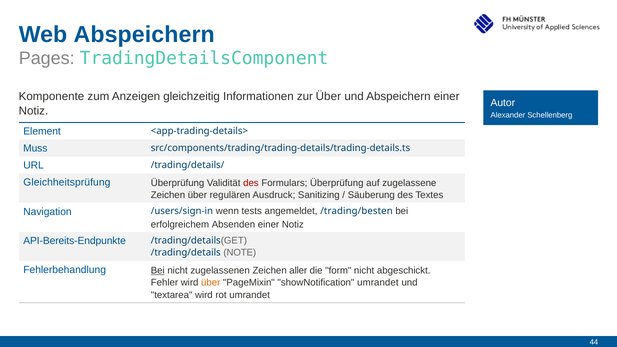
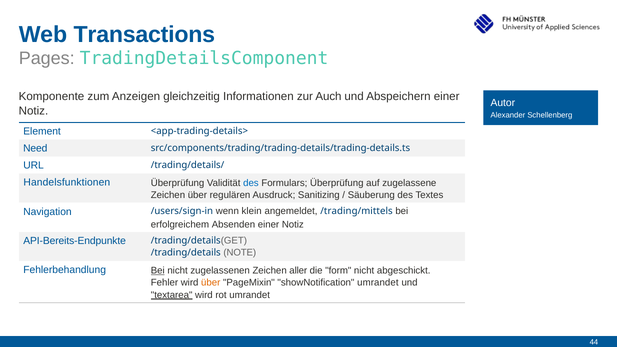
Web Abspeichern: Abspeichern -> Transactions
zur Über: Über -> Auch
Muss: Muss -> Need
Gleichheitsprüfung: Gleichheitsprüfung -> Handelsfunktionen
des at (251, 183) colour: red -> blue
tests: tests -> klein
/trading/besten: /trading/besten -> /trading/mittels
textarea underline: none -> present
